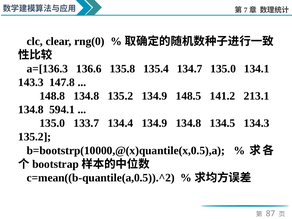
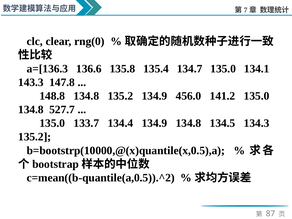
148.5: 148.5 -> 456.0
141.2 213.1: 213.1 -> 135.0
594.1: 594.1 -> 527.7
